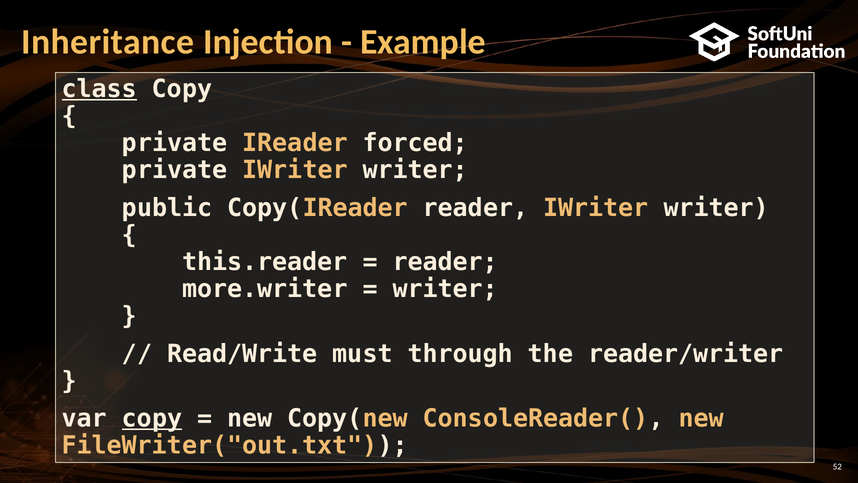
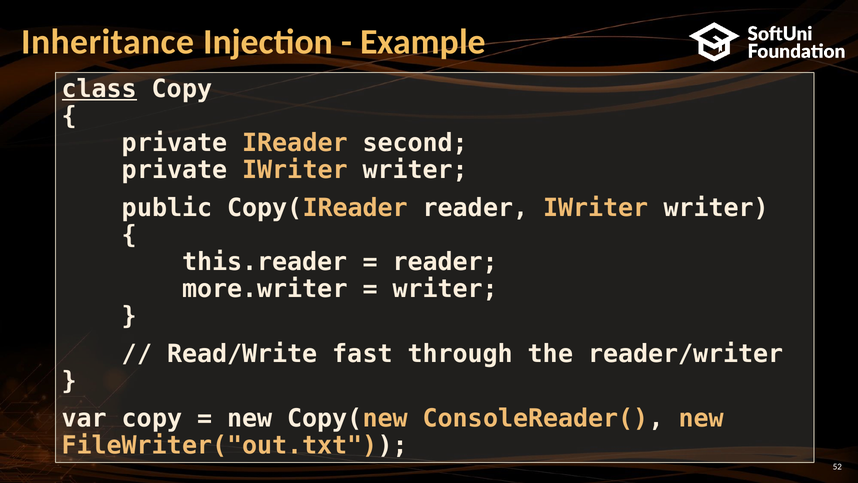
forced: forced -> second
must: must -> fast
copy at (152, 418) underline: present -> none
